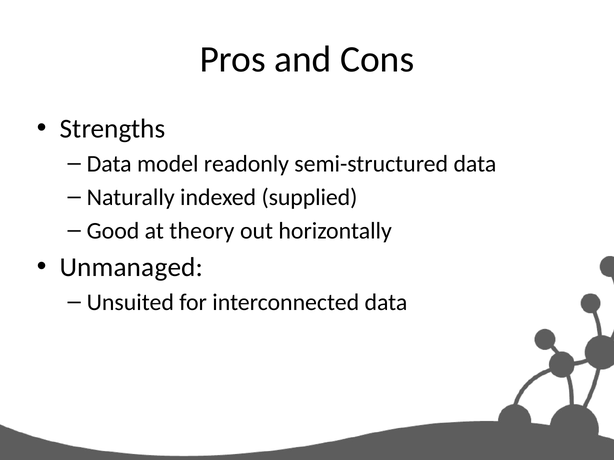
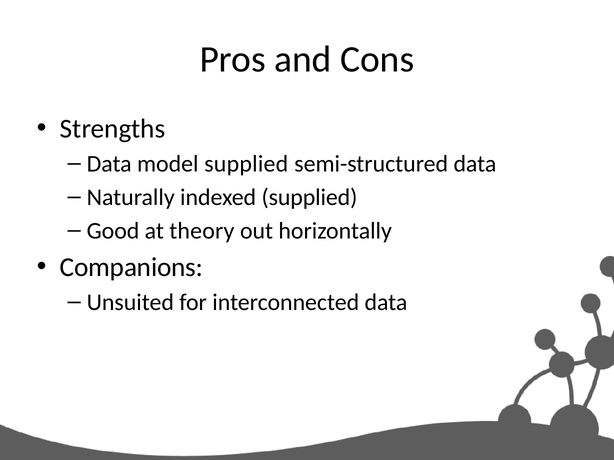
model readonly: readonly -> supplied
Unmanaged: Unmanaged -> Companions
